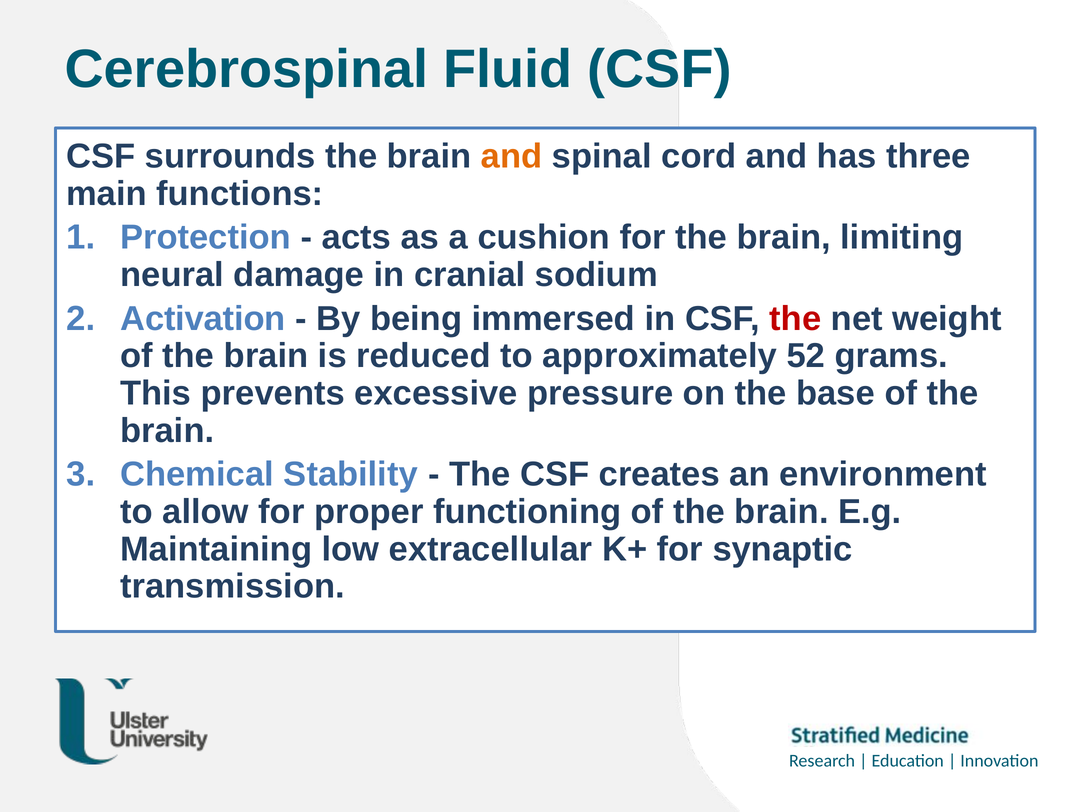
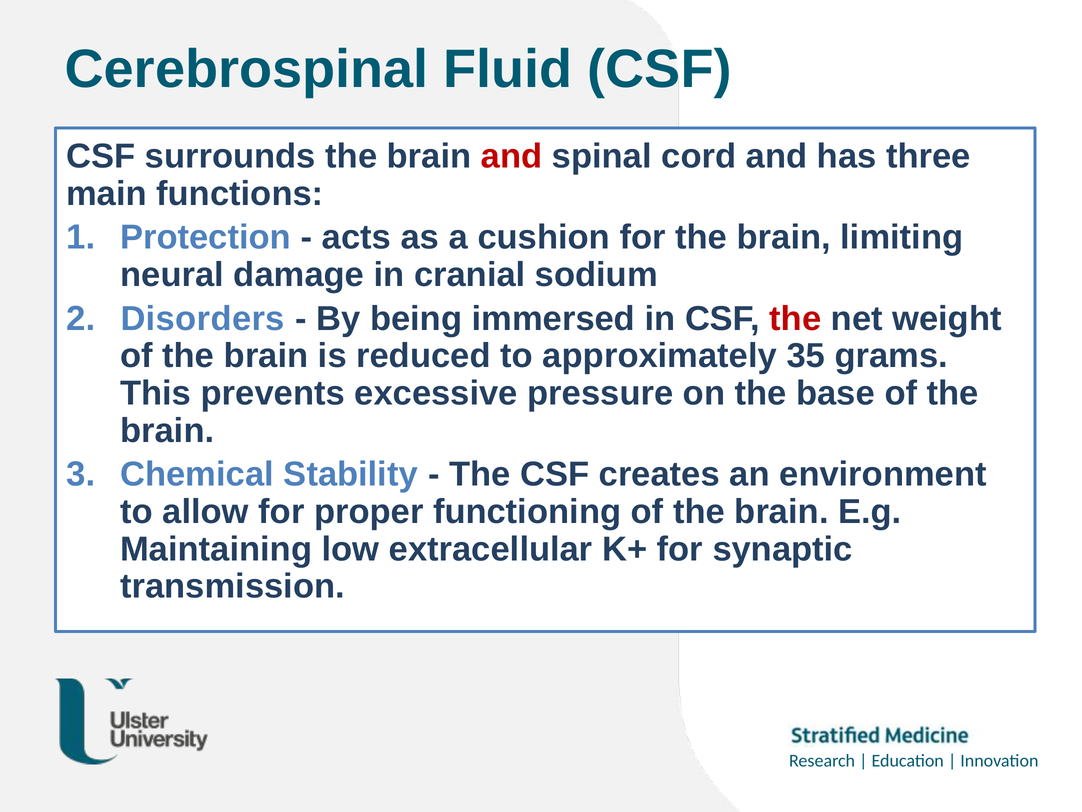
and at (512, 156) colour: orange -> red
Activation: Activation -> Disorders
52: 52 -> 35
